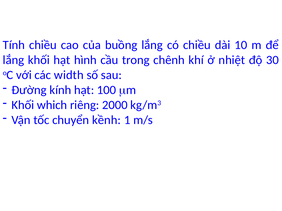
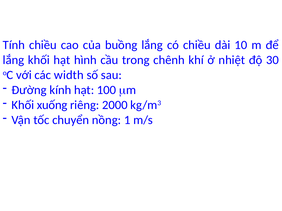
which: which -> xuống
kềnh: kềnh -> nồng
